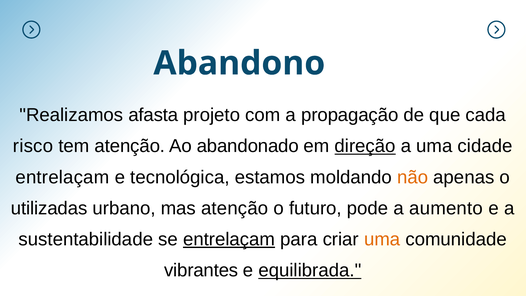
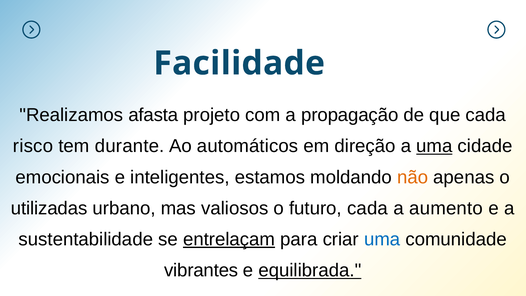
Abandono: Abandono -> Facilidade
tem atenção: atenção -> durante
abandonado: abandonado -> automáticos
direção underline: present -> none
uma at (434, 146) underline: none -> present
entrelaçam at (62, 177): entrelaçam -> emocionais
tecnológica: tecnológica -> inteligentes
mas atenção: atenção -> valiosos
futuro pode: pode -> cada
uma at (382, 239) colour: orange -> blue
